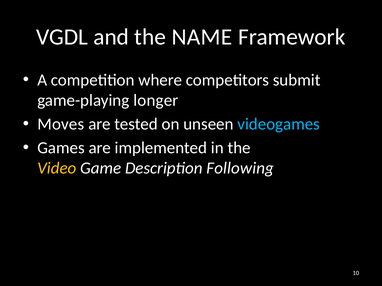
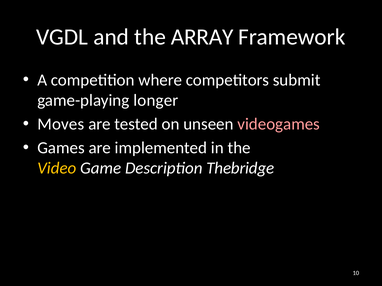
NAME: NAME -> ARRAY
videogames colour: light blue -> pink
Following: Following -> Thebridge
